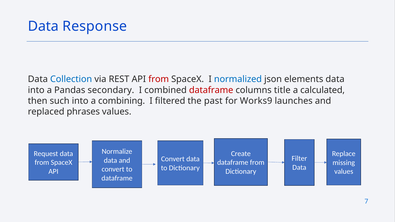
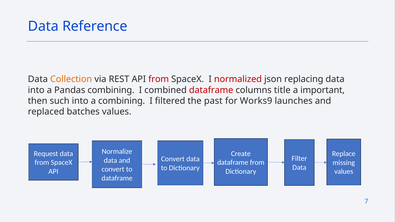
Response: Response -> Reference
Collection colour: blue -> orange
normalized colour: blue -> red
elements: elements -> replacing
Pandas secondary: secondary -> combining
calculated: calculated -> important
phrases: phrases -> batches
